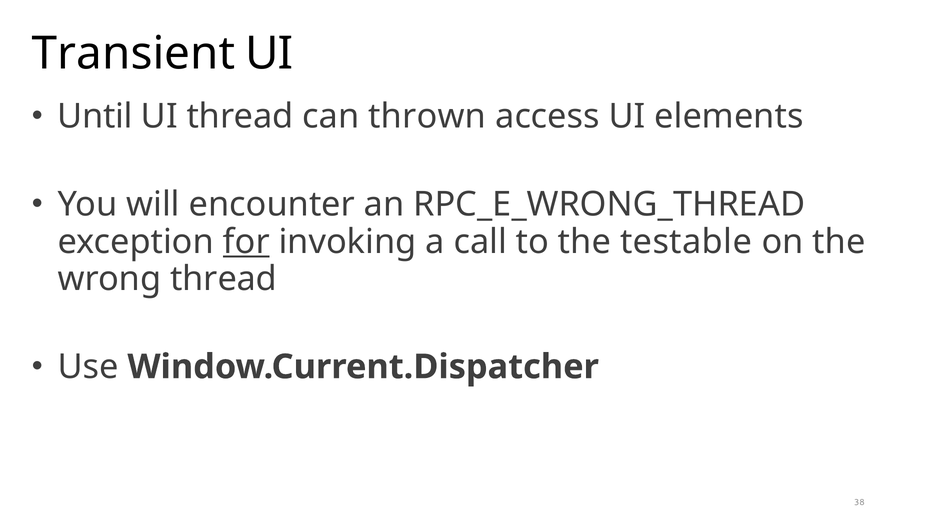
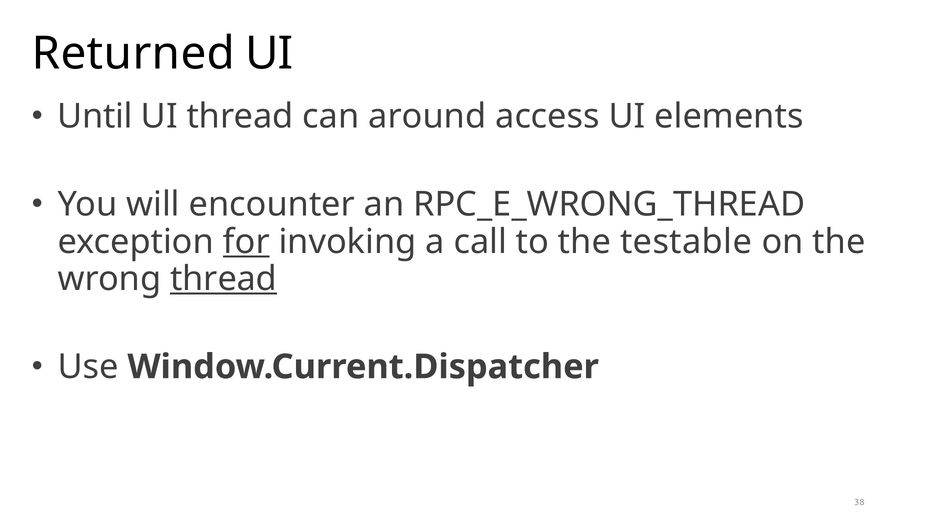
Transient: Transient -> Returned
thrown: thrown -> around
thread at (224, 279) underline: none -> present
